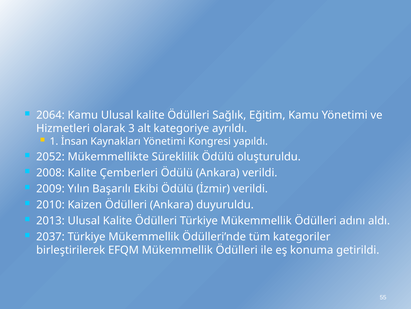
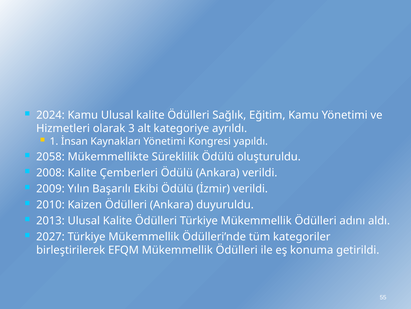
2064: 2064 -> 2024
2052: 2052 -> 2058
2037: 2037 -> 2027
